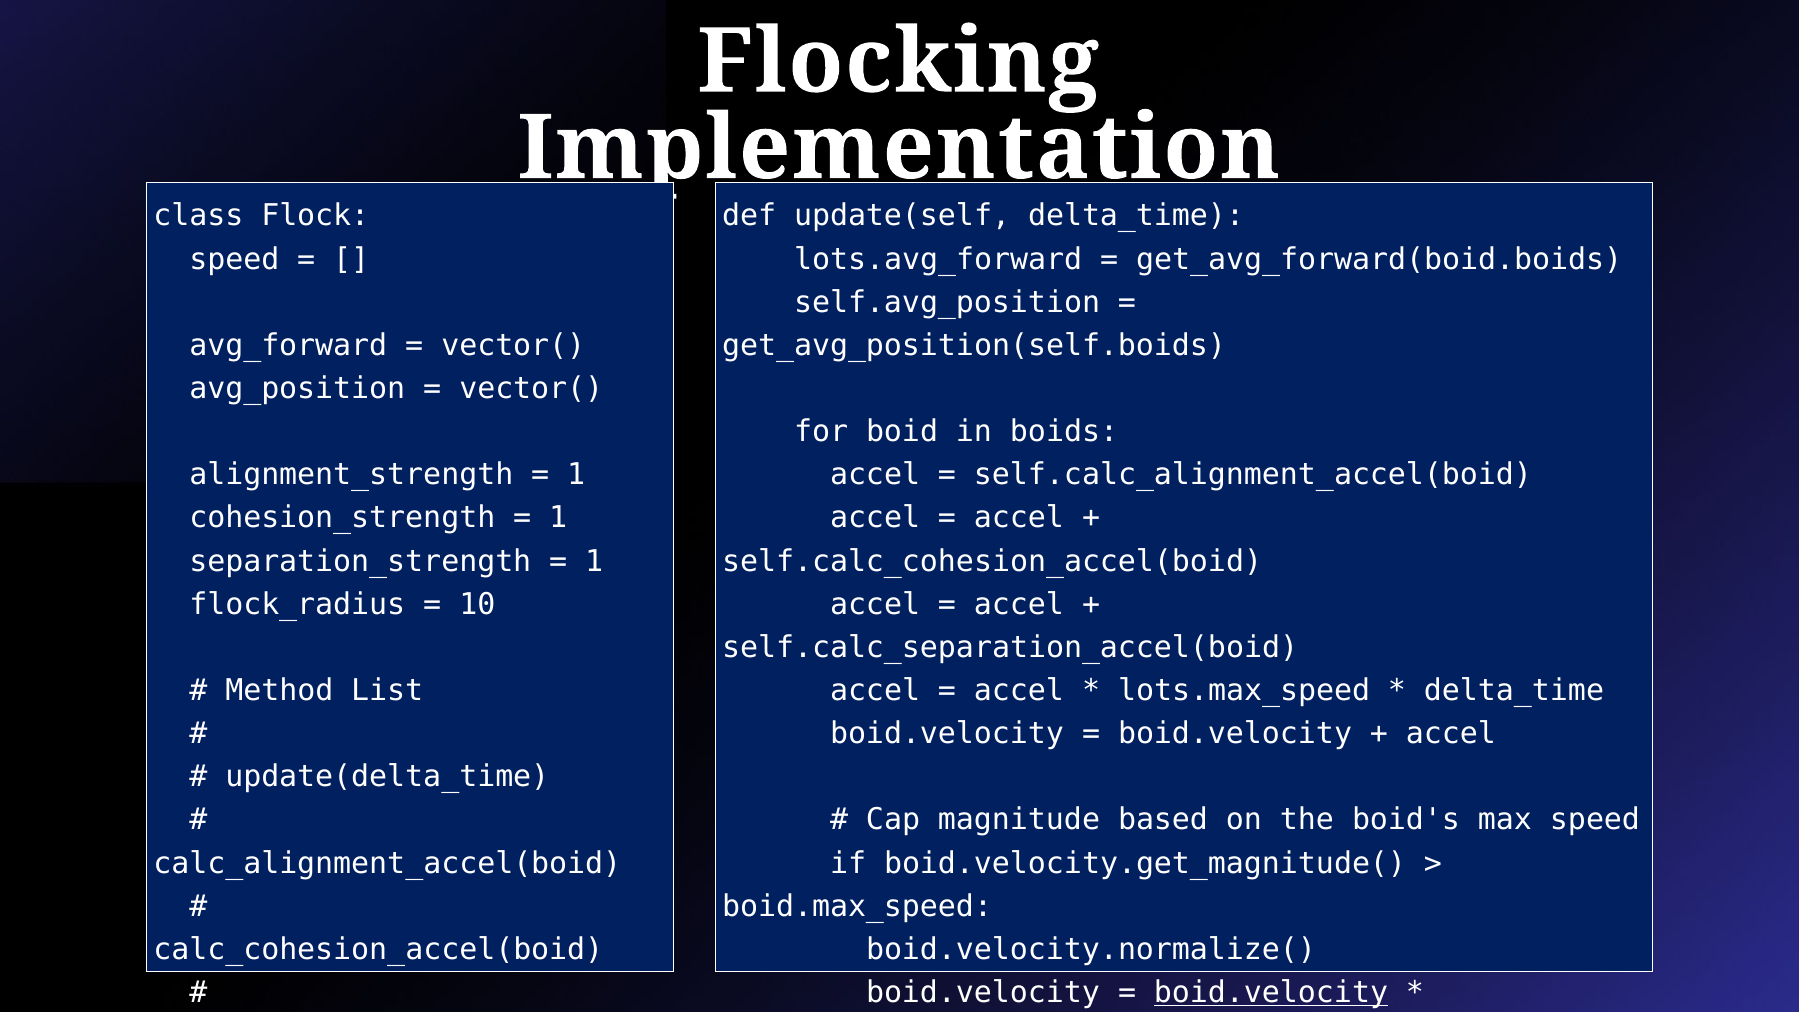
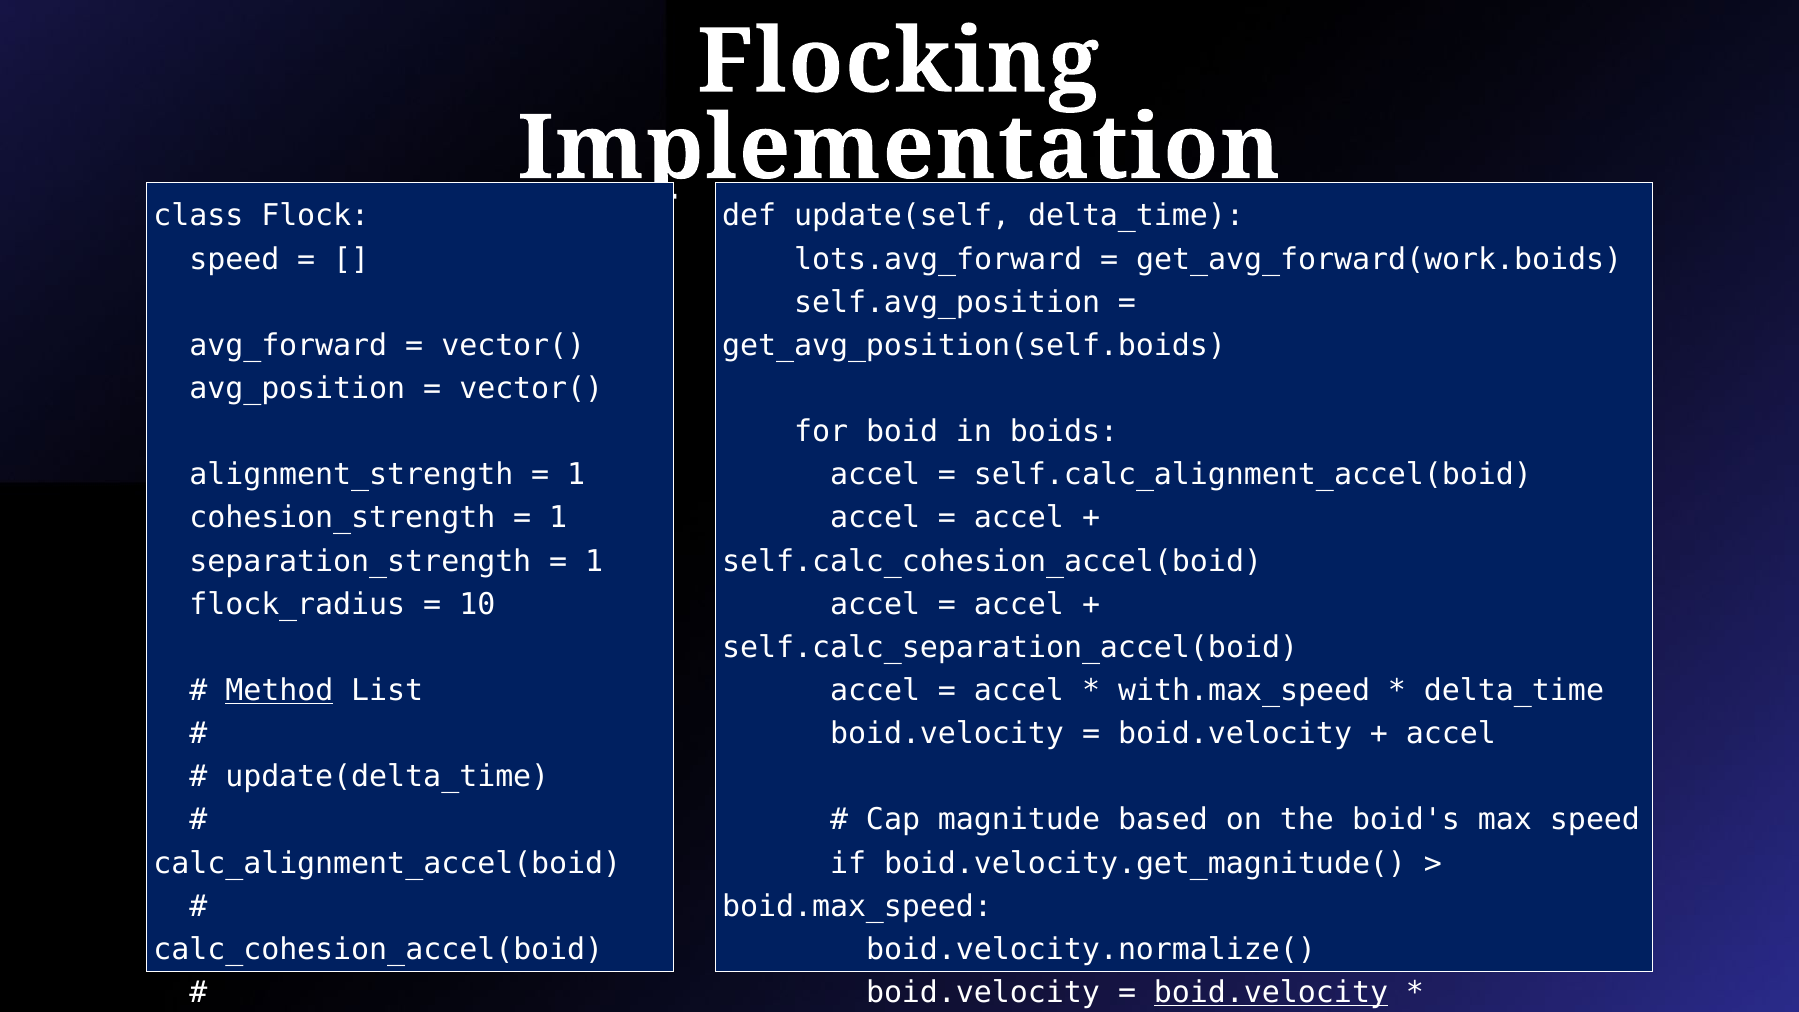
get_avg_forward(boid.boids: get_avg_forward(boid.boids -> get_avg_forward(work.boids
Method underline: none -> present
lots.max_speed: lots.max_speed -> with.max_speed
